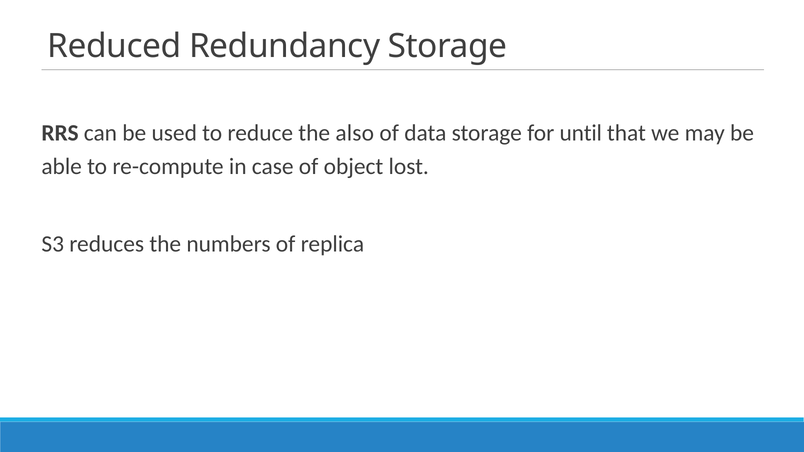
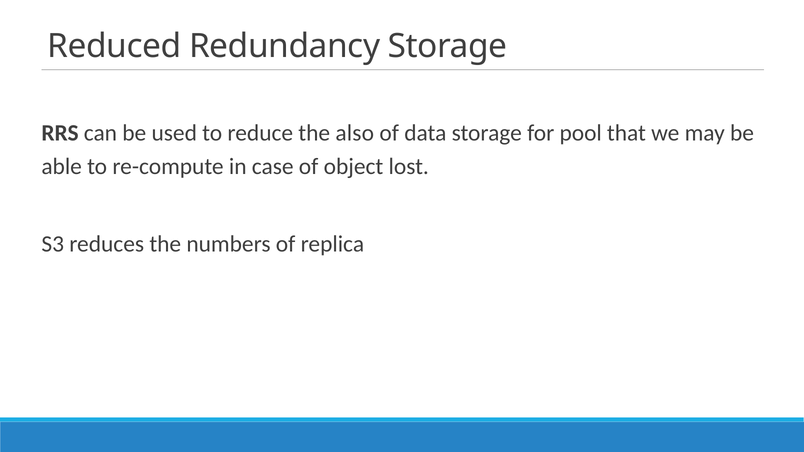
until: until -> pool
